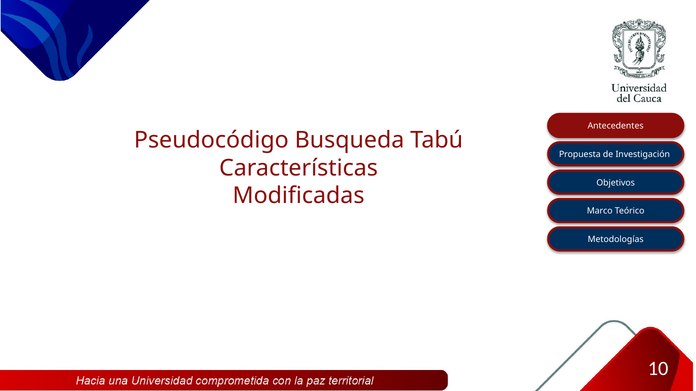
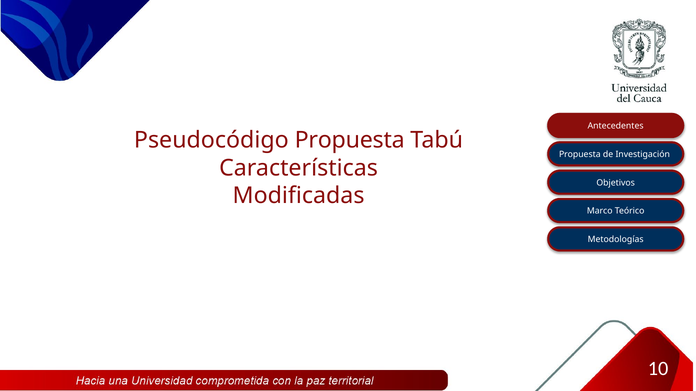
Pseudocódigo Busqueda: Busqueda -> Propuesta
